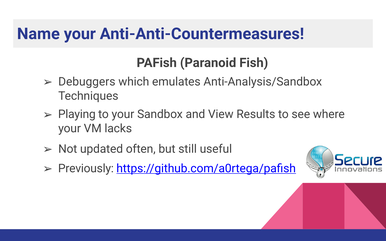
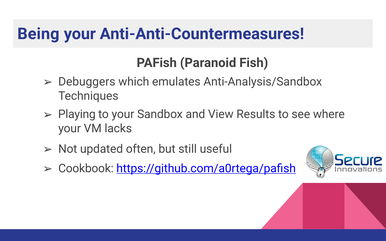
Name: Name -> Being
Previously: Previously -> Cookbook
